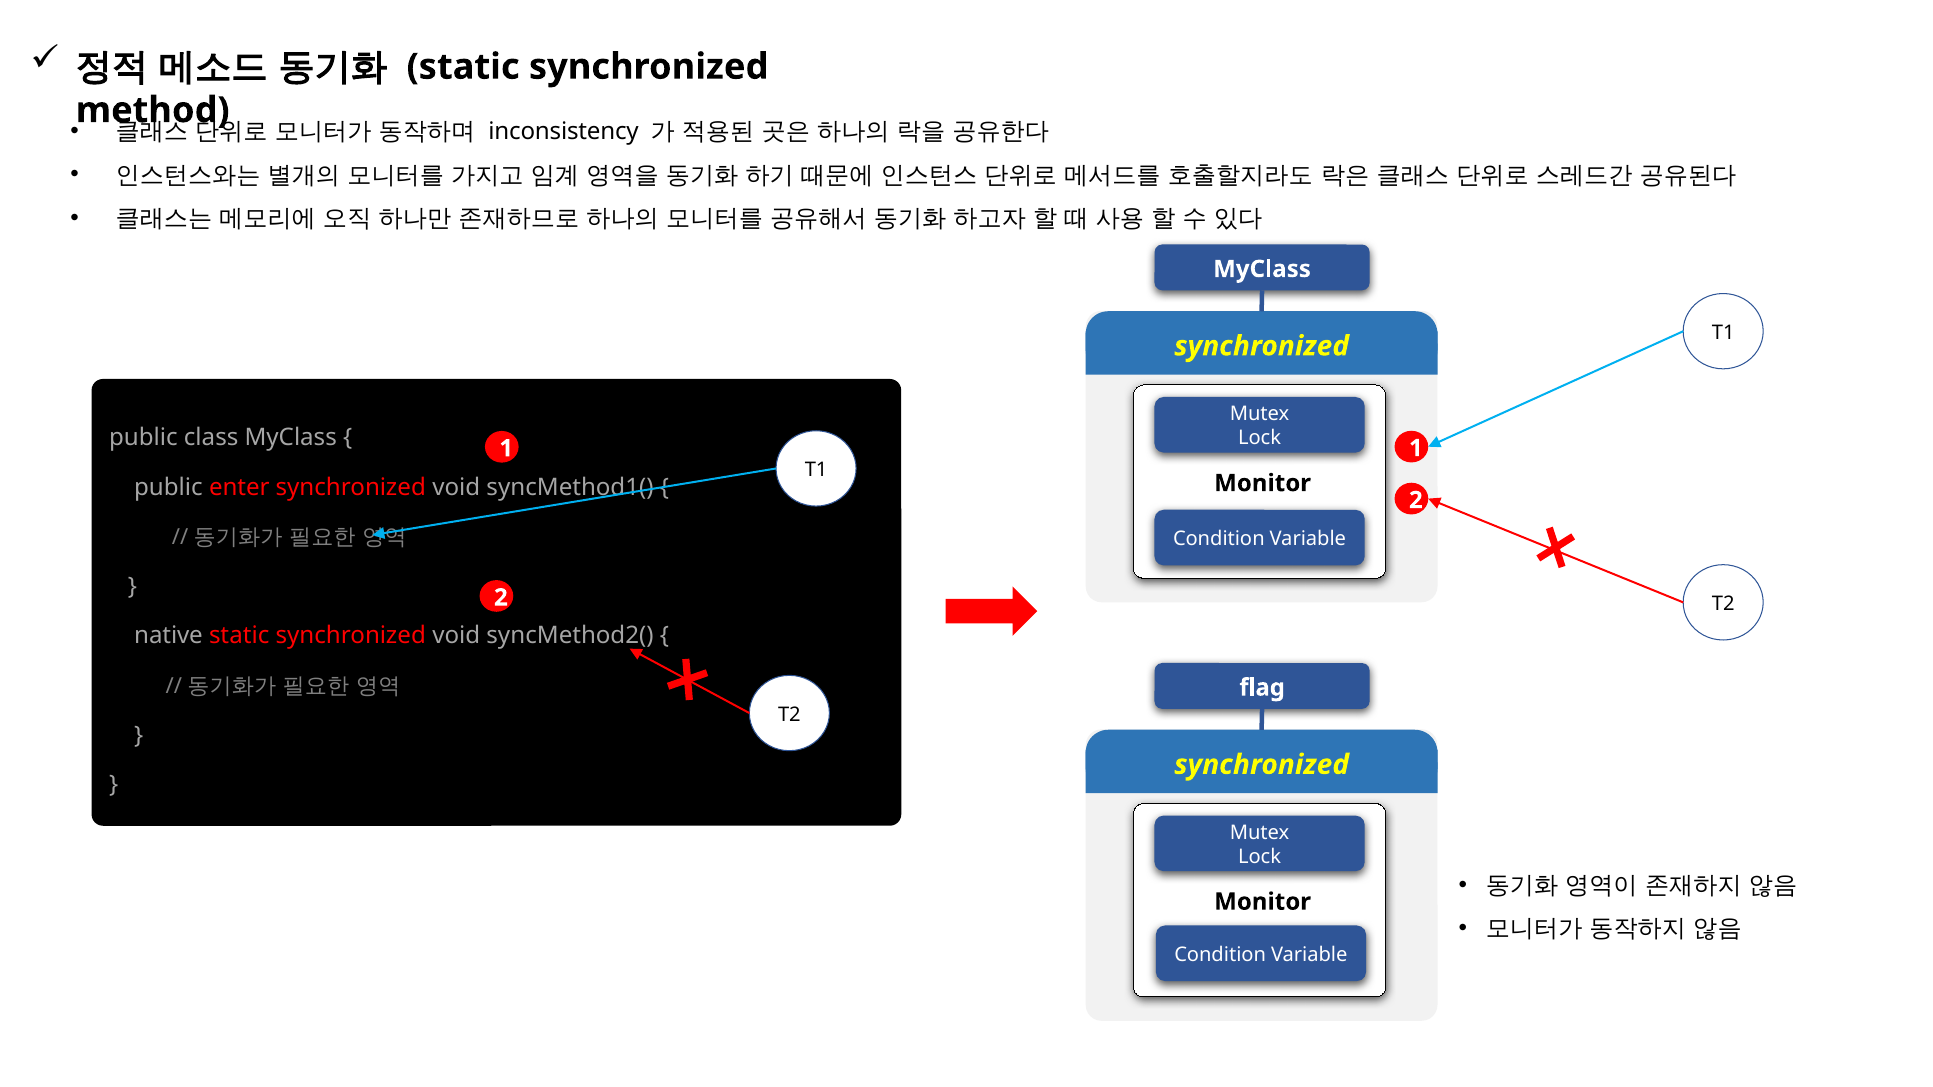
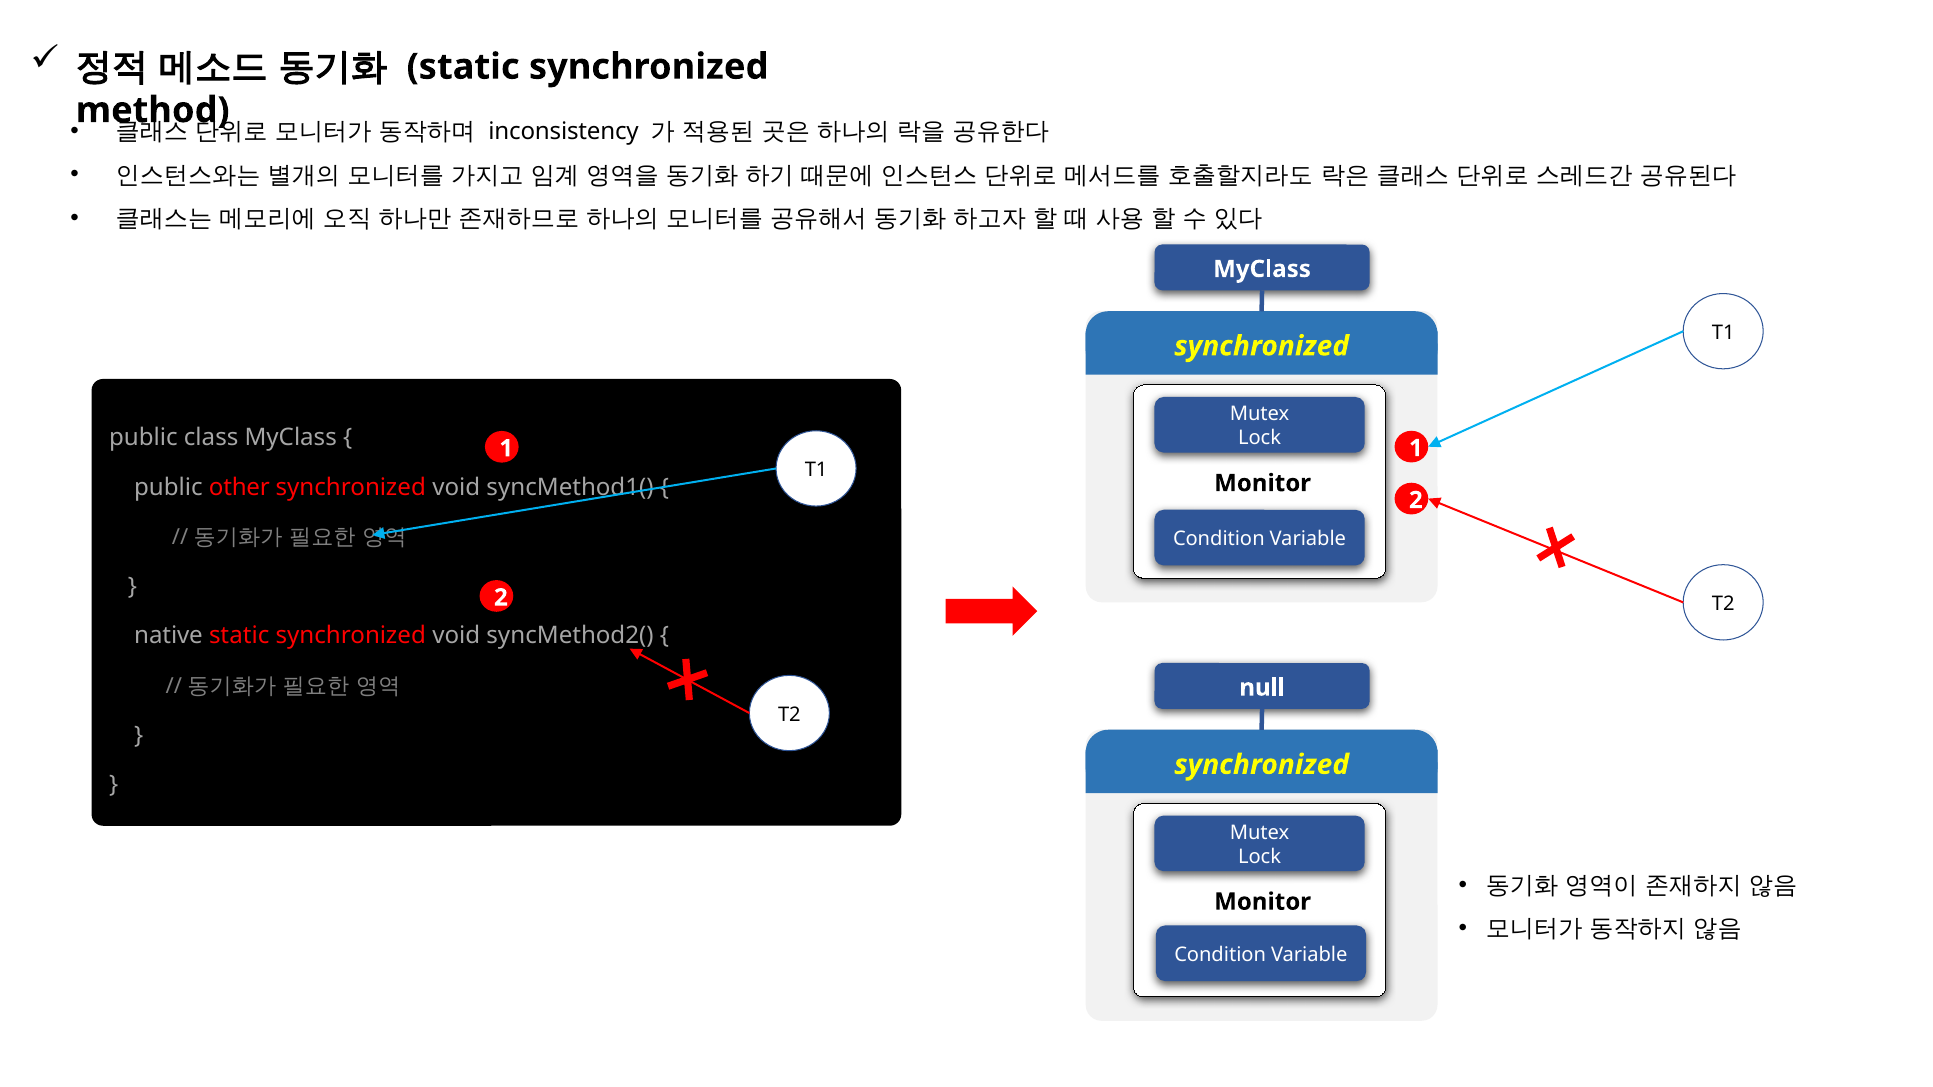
enter: enter -> other
flag: flag -> null
